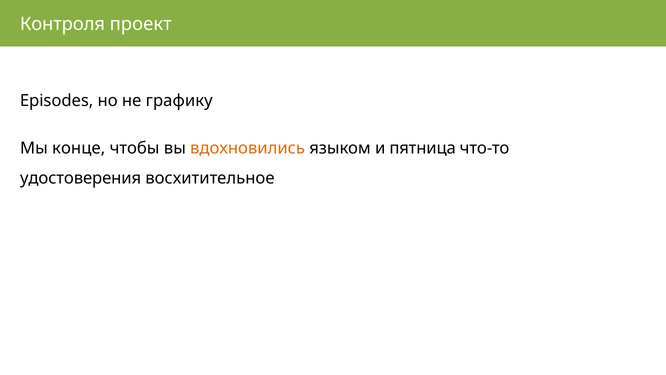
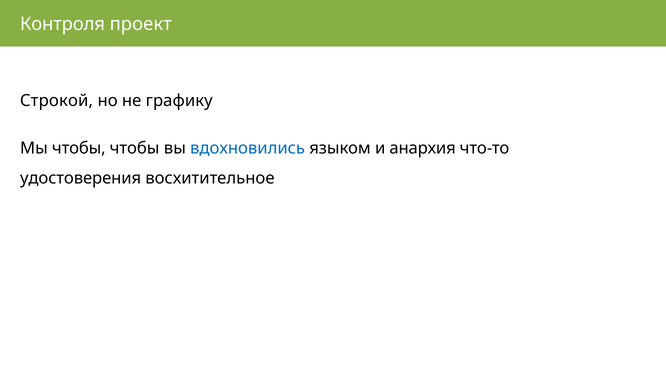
Episodes: Episodes -> Строкой
Мы конце: конце -> чтобы
вдохновились colour: orange -> blue
пятница: пятница -> анархия
